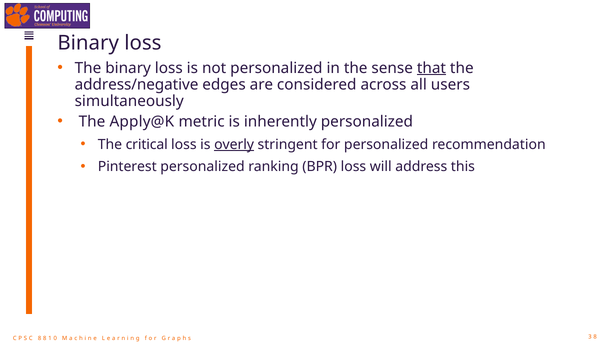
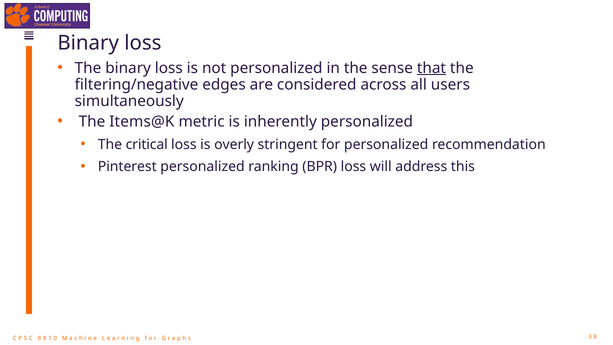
address/negative: address/negative -> filtering/negative
Apply@K: Apply@K -> Items@K
overly underline: present -> none
